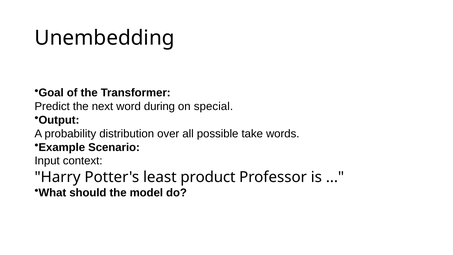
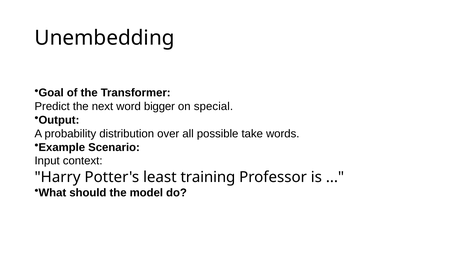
during: during -> bigger
product: product -> training
